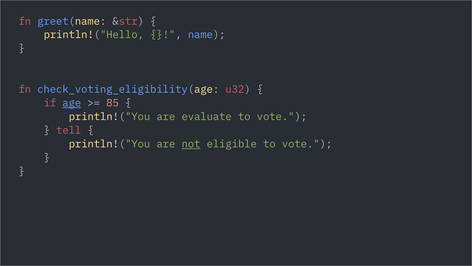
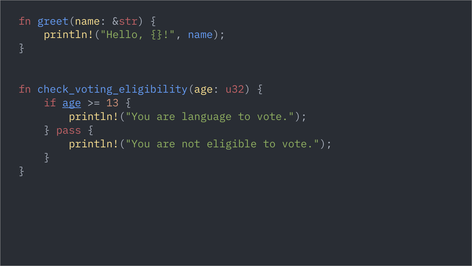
85: 85 -> 13
evaluate: evaluate -> language
tell: tell -> pass
not underline: present -> none
